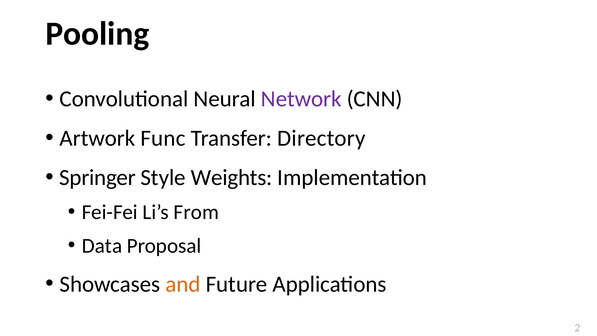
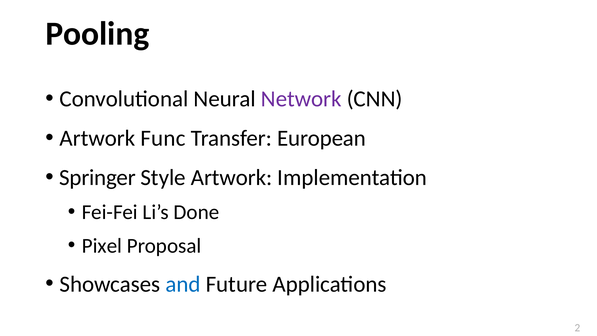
Directory: Directory -> European
Style Weights: Weights -> Artwork
From: From -> Done
Data: Data -> Pixel
and colour: orange -> blue
